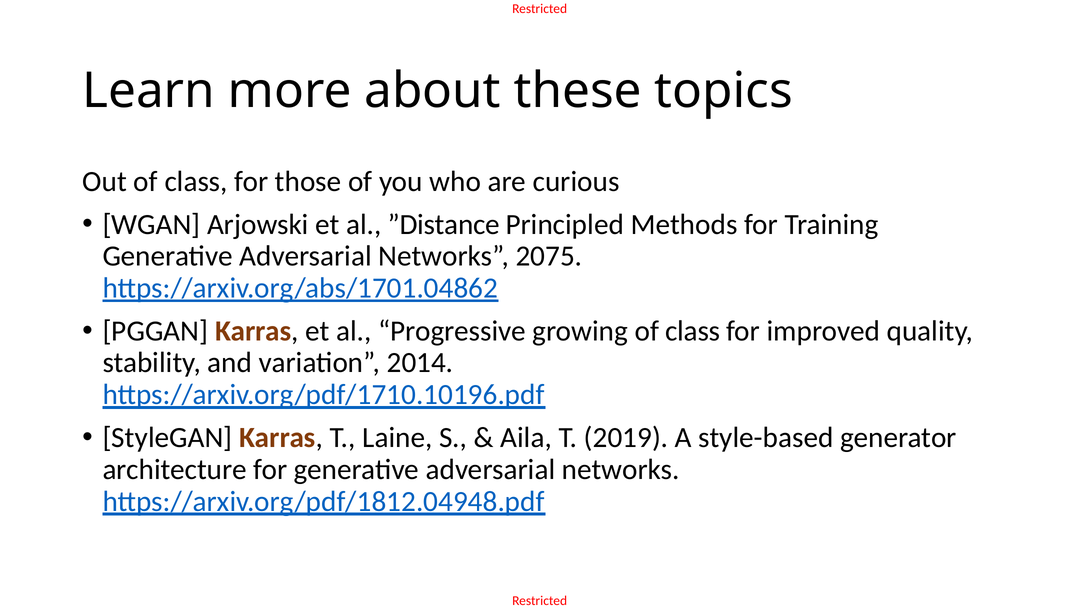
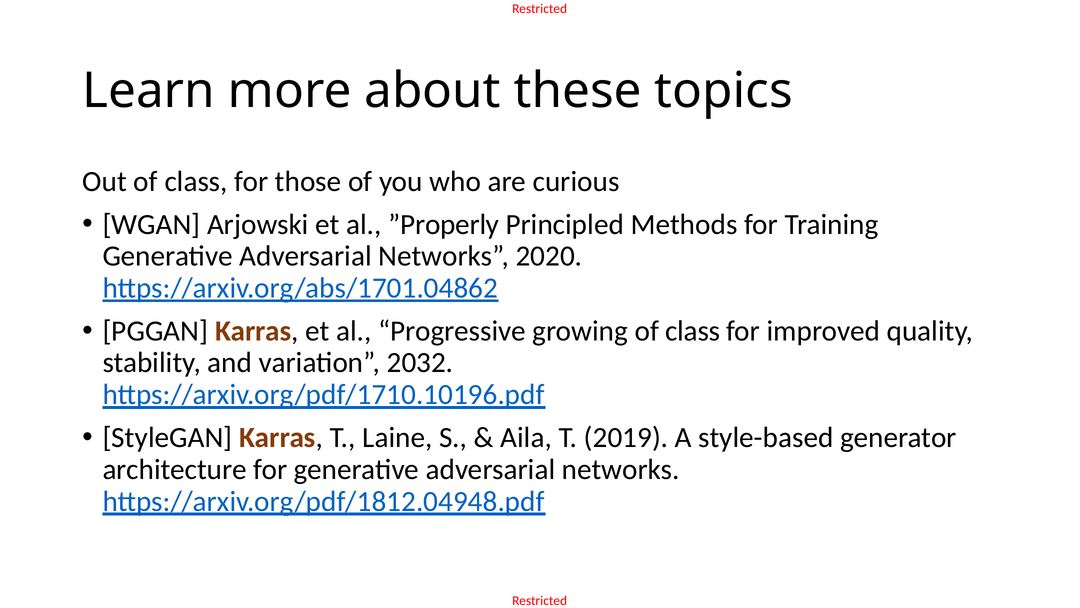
”Distance: ”Distance -> ”Properly
2075: 2075 -> 2020
2014: 2014 -> 2032
